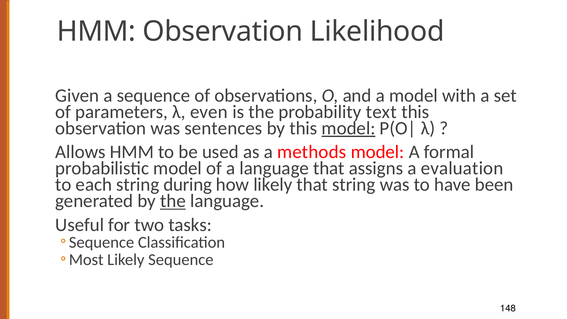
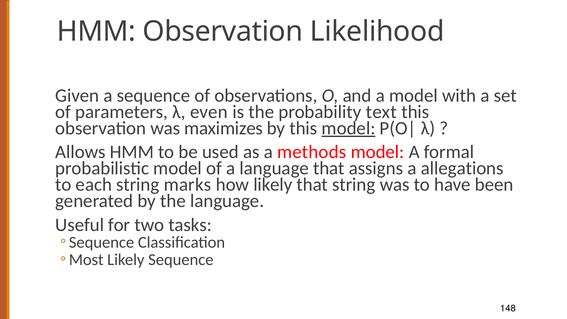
sentences: sentences -> maximizes
evaluation: evaluation -> allegations
during: during -> marks
the at (173, 201) underline: present -> none
